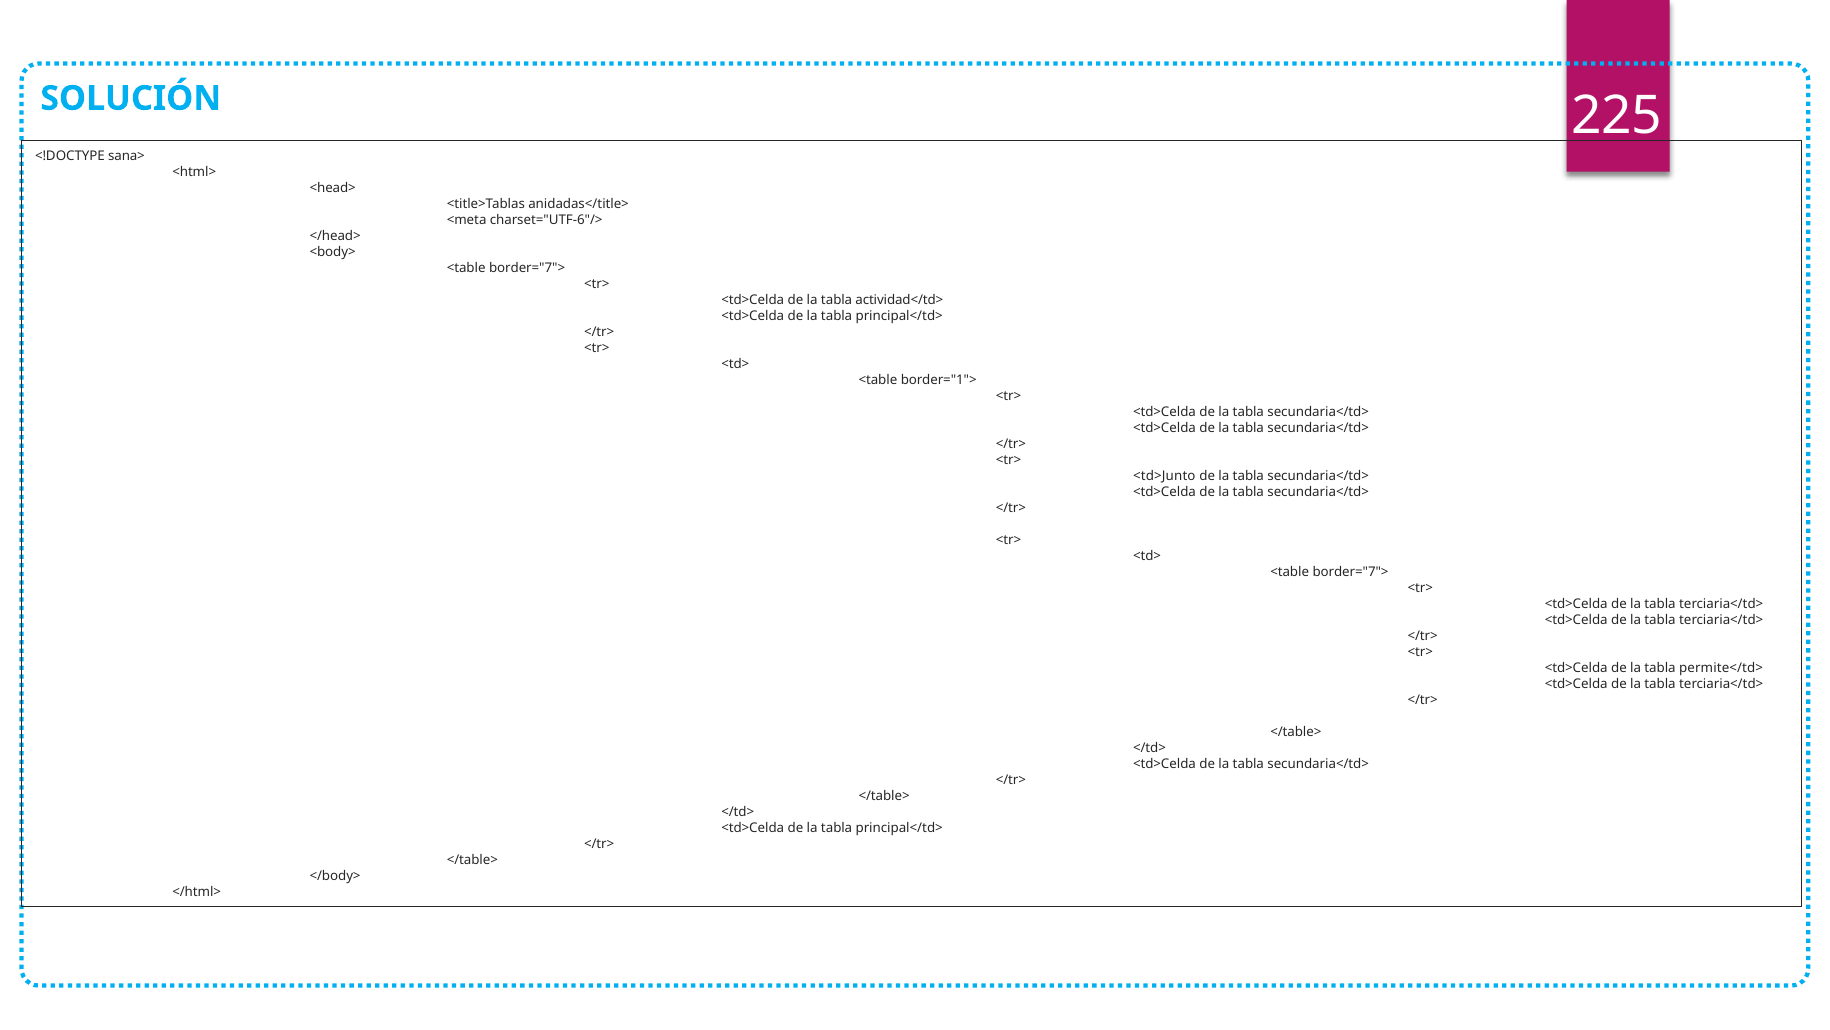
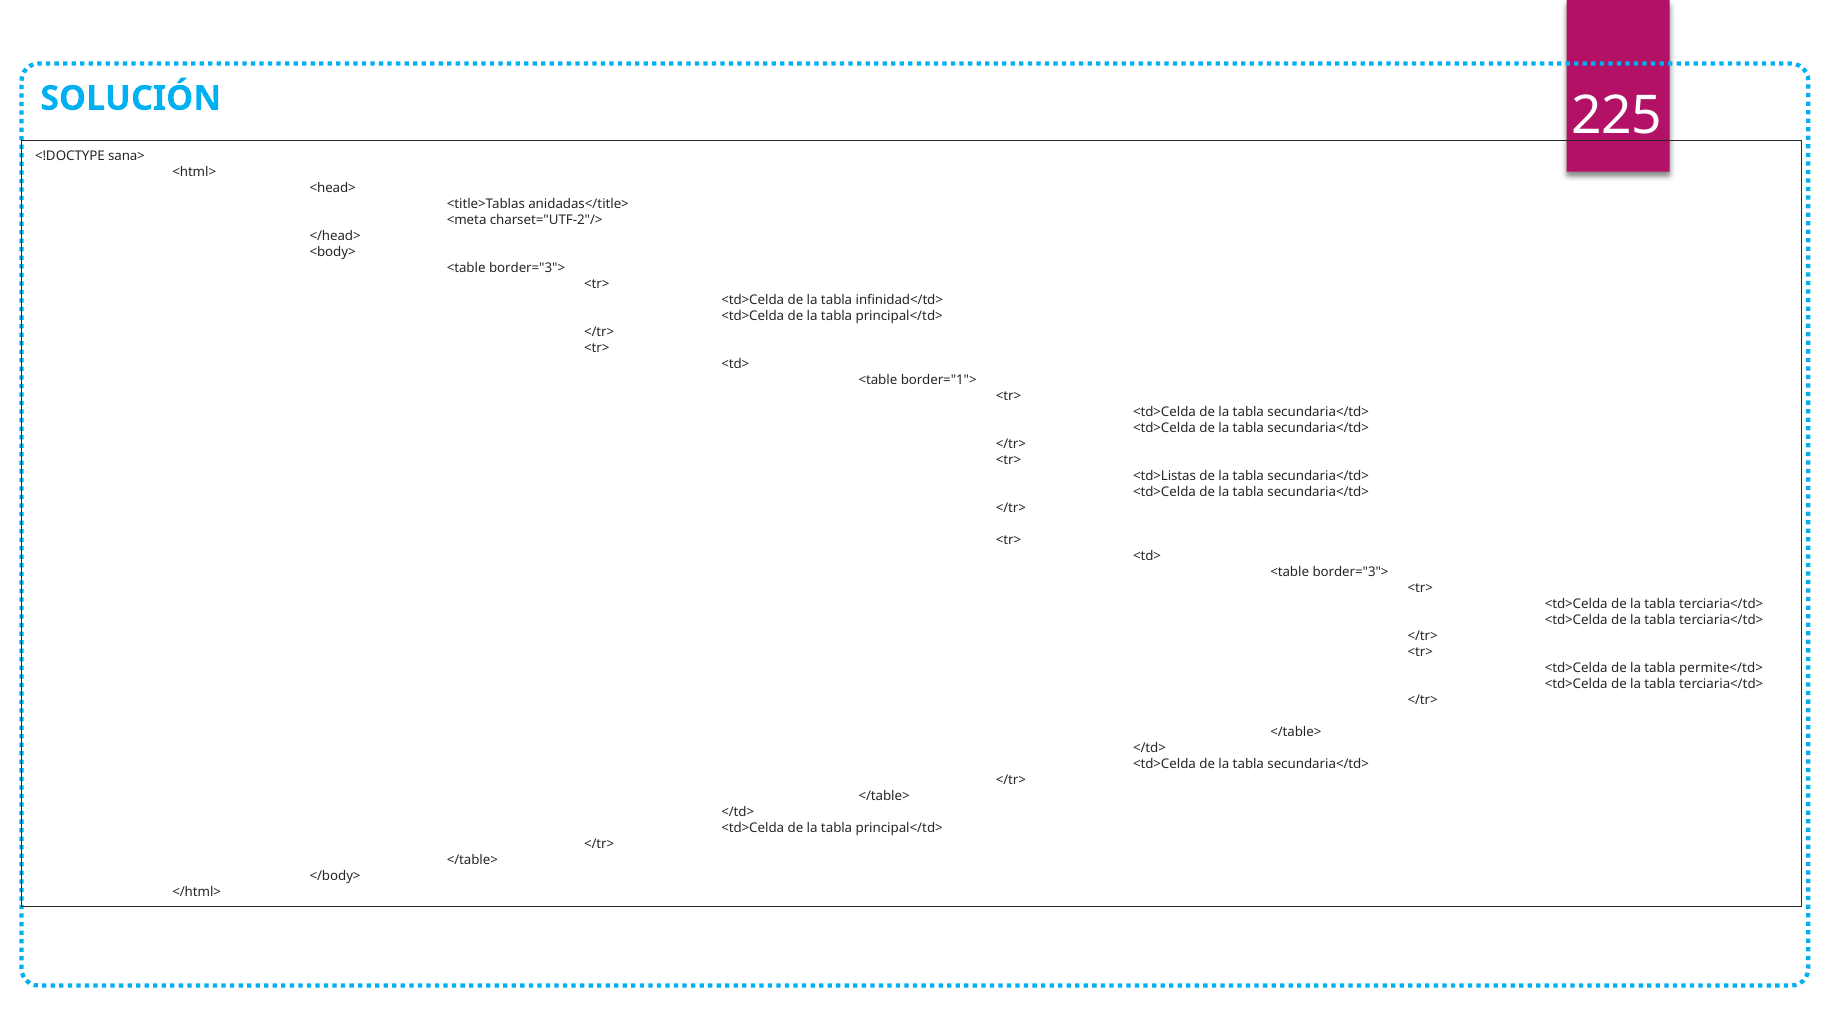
charset="UTF-6"/>: charset="UTF-6"/> -> charset="UTF-2"/>
border="7"> at (527, 268): border="7"> -> border="3">
actividad</td>: actividad</td> -> infinidad</td>
<td>Junto: <td>Junto -> <td>Listas
border="7"> at (1351, 572): border="7"> -> border="3">
